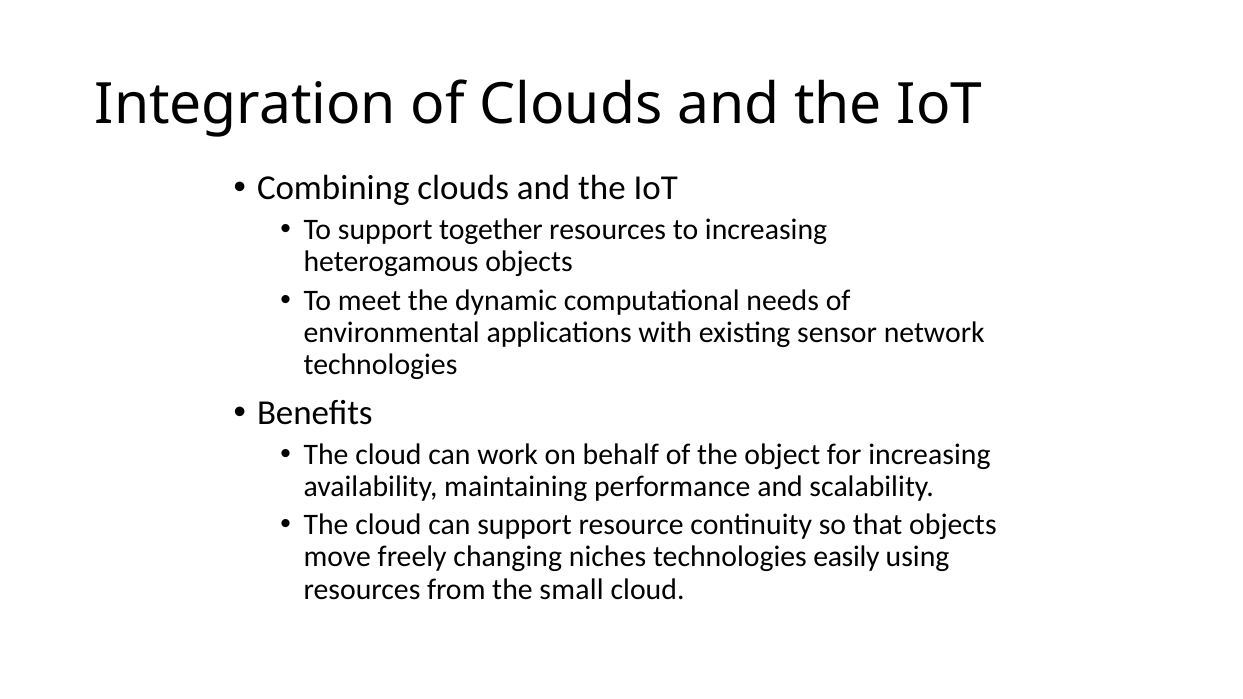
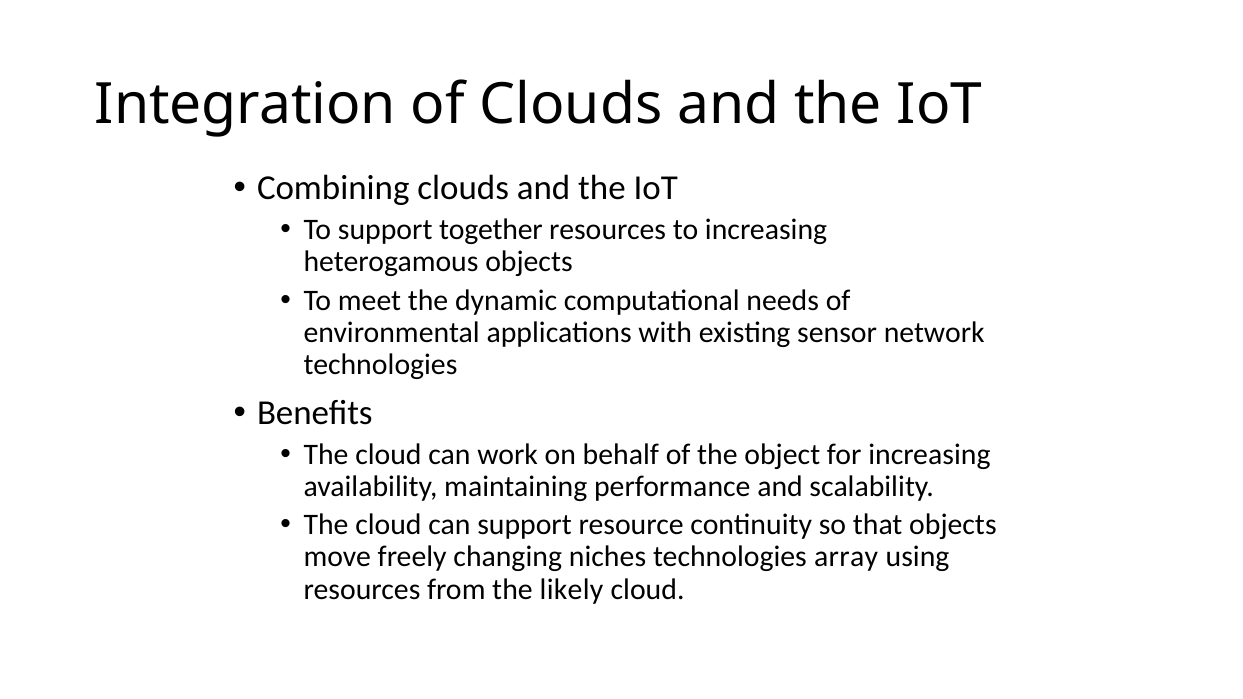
easily: easily -> array
small: small -> likely
